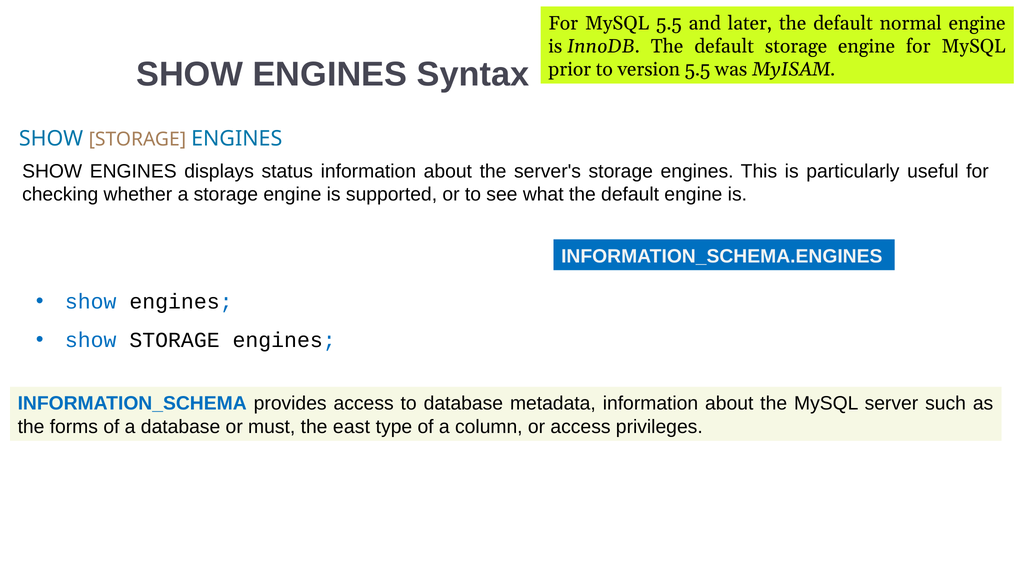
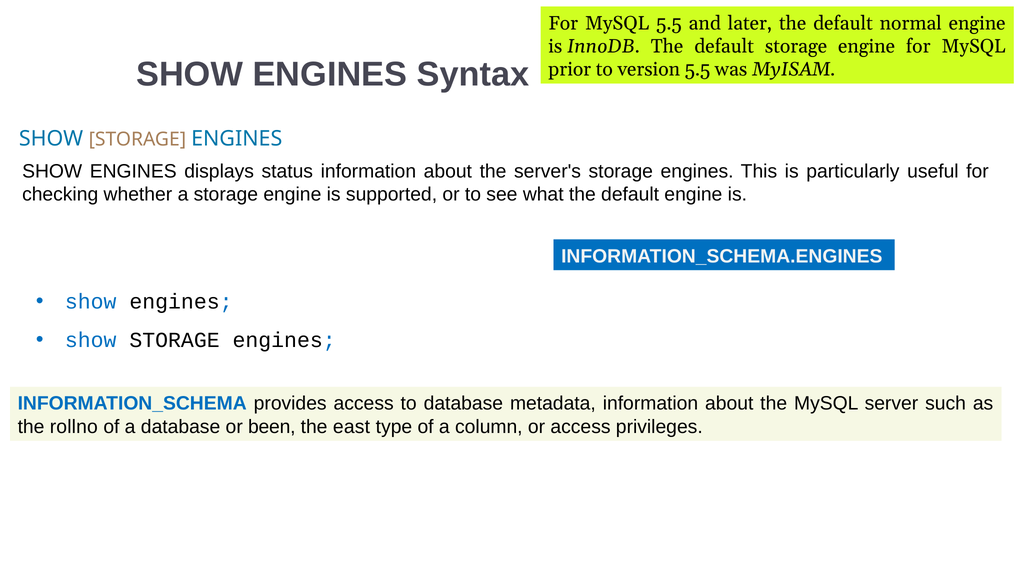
forms: forms -> rollno
must: must -> been
